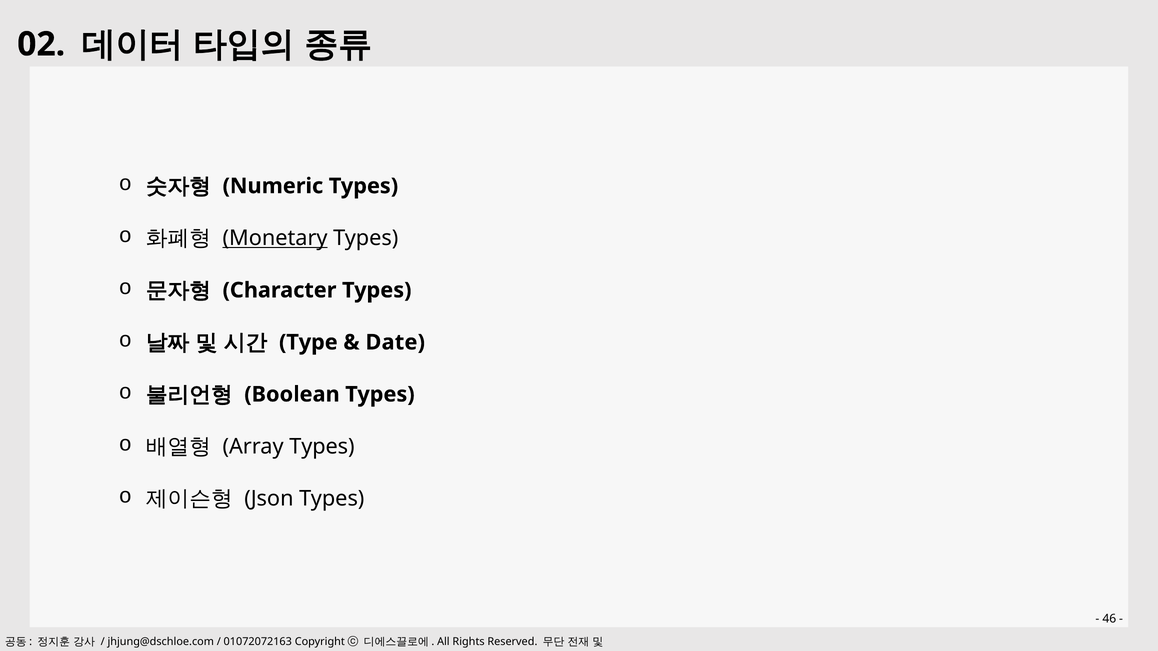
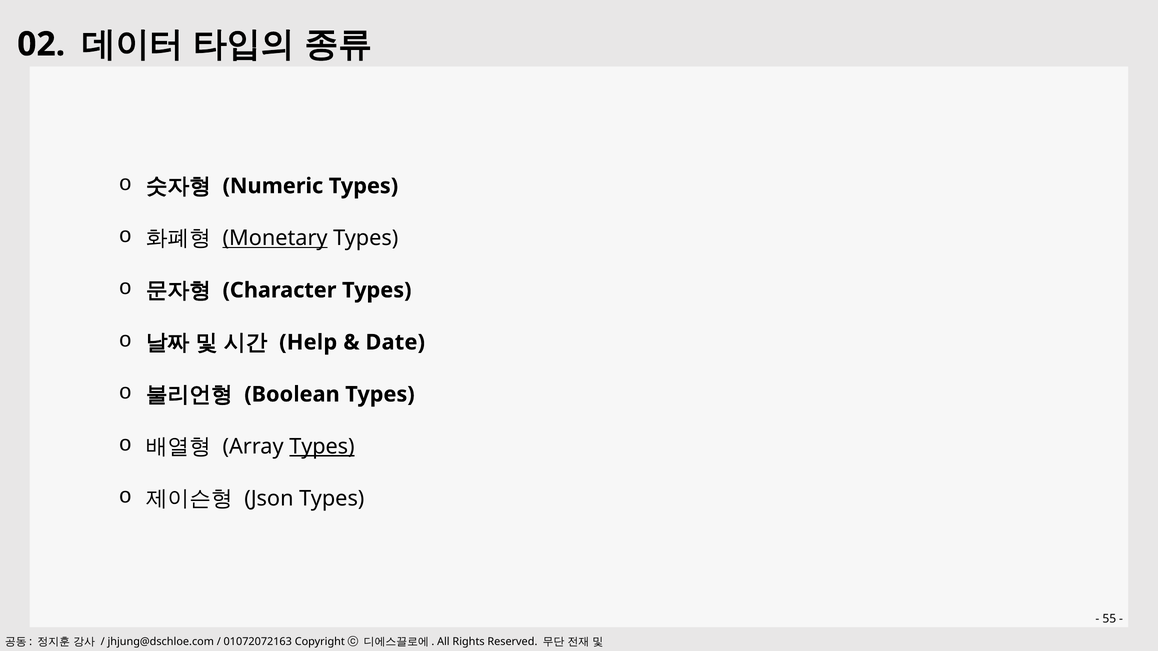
Type: Type -> Help
Types at (322, 447) underline: none -> present
46: 46 -> 55
